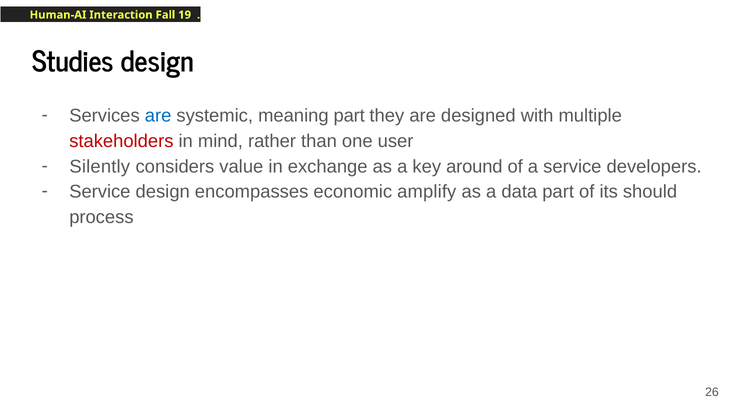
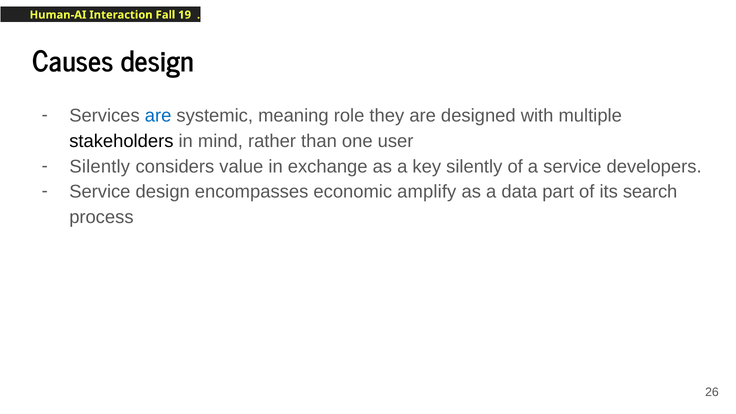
Studies: Studies -> Causes
meaning part: part -> role
stakeholders colour: red -> black
key around: around -> silently
should: should -> search
